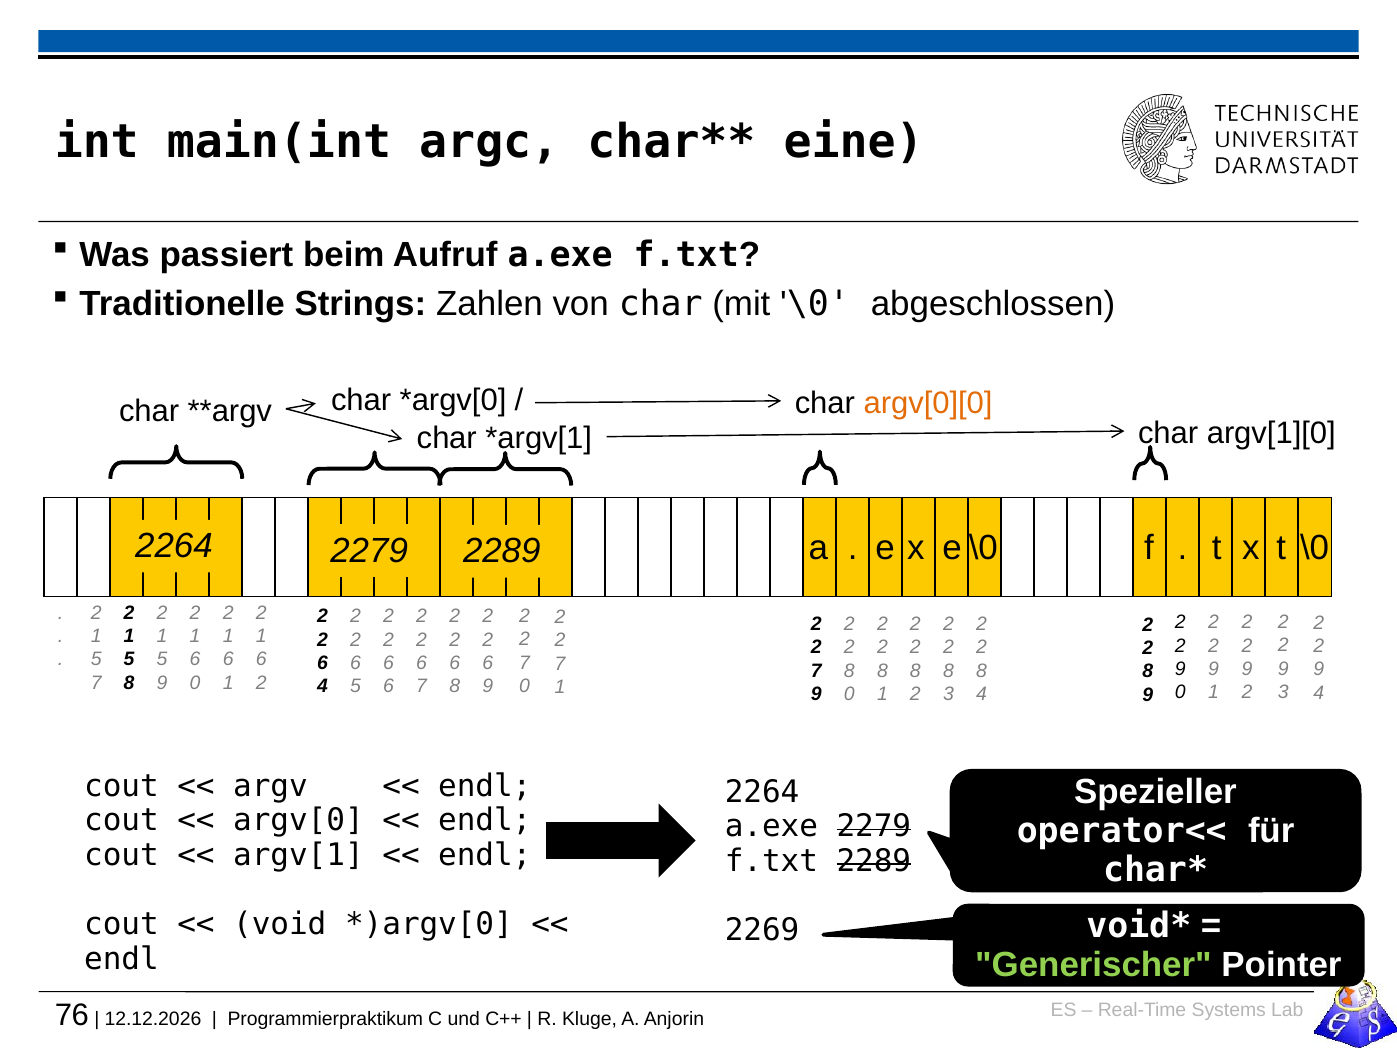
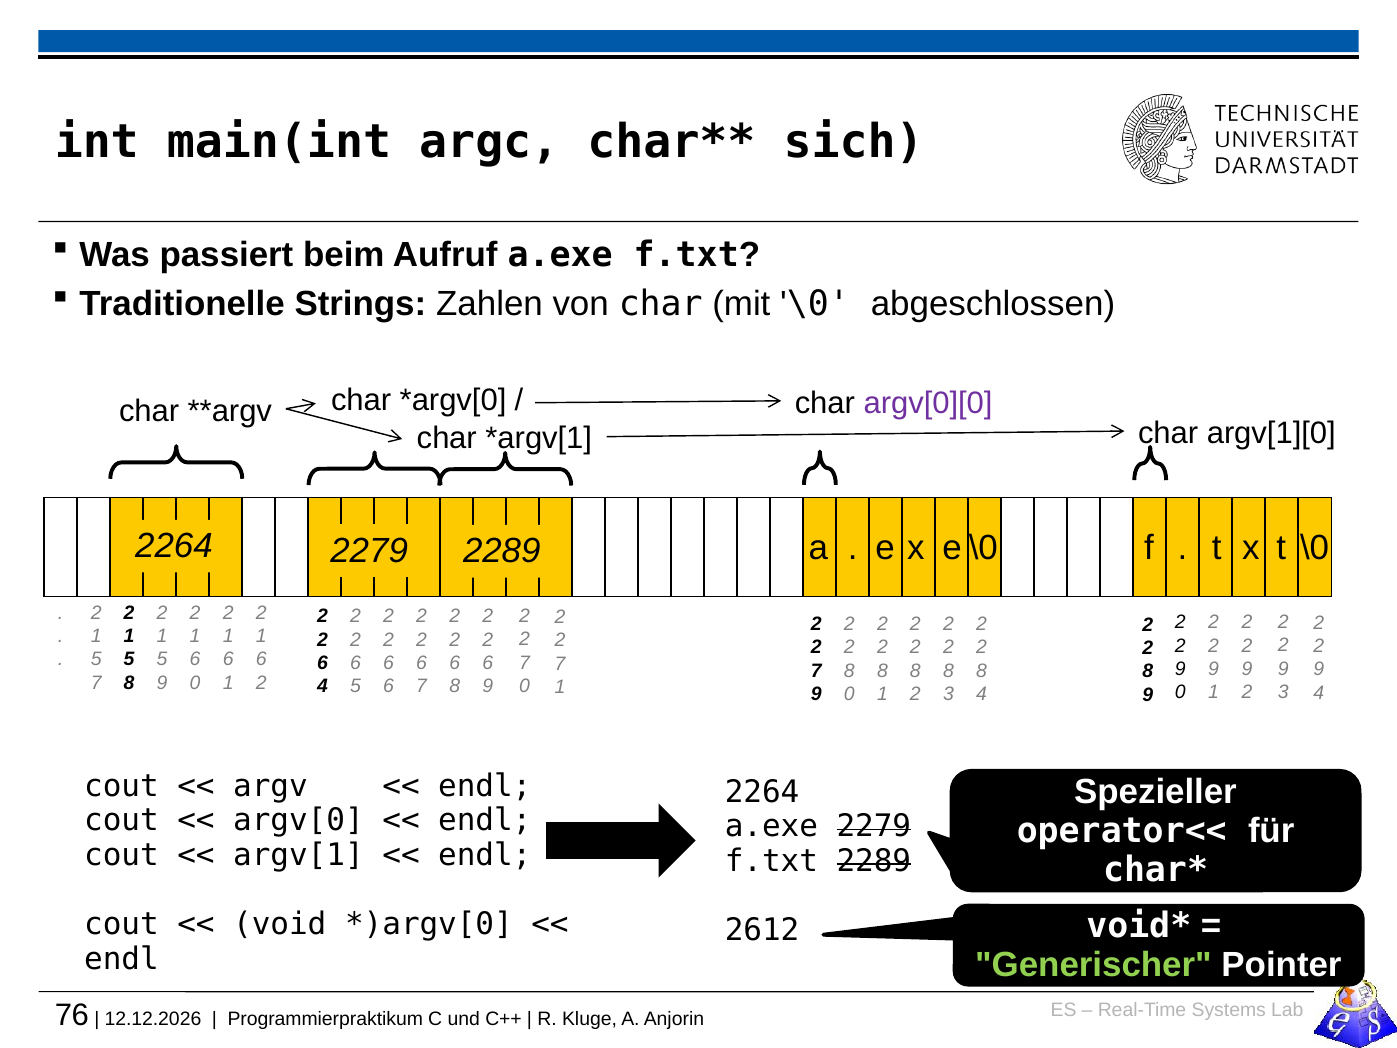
eine: eine -> sich
argv[0][0 colour: orange -> purple
2269: 2269 -> 2612
